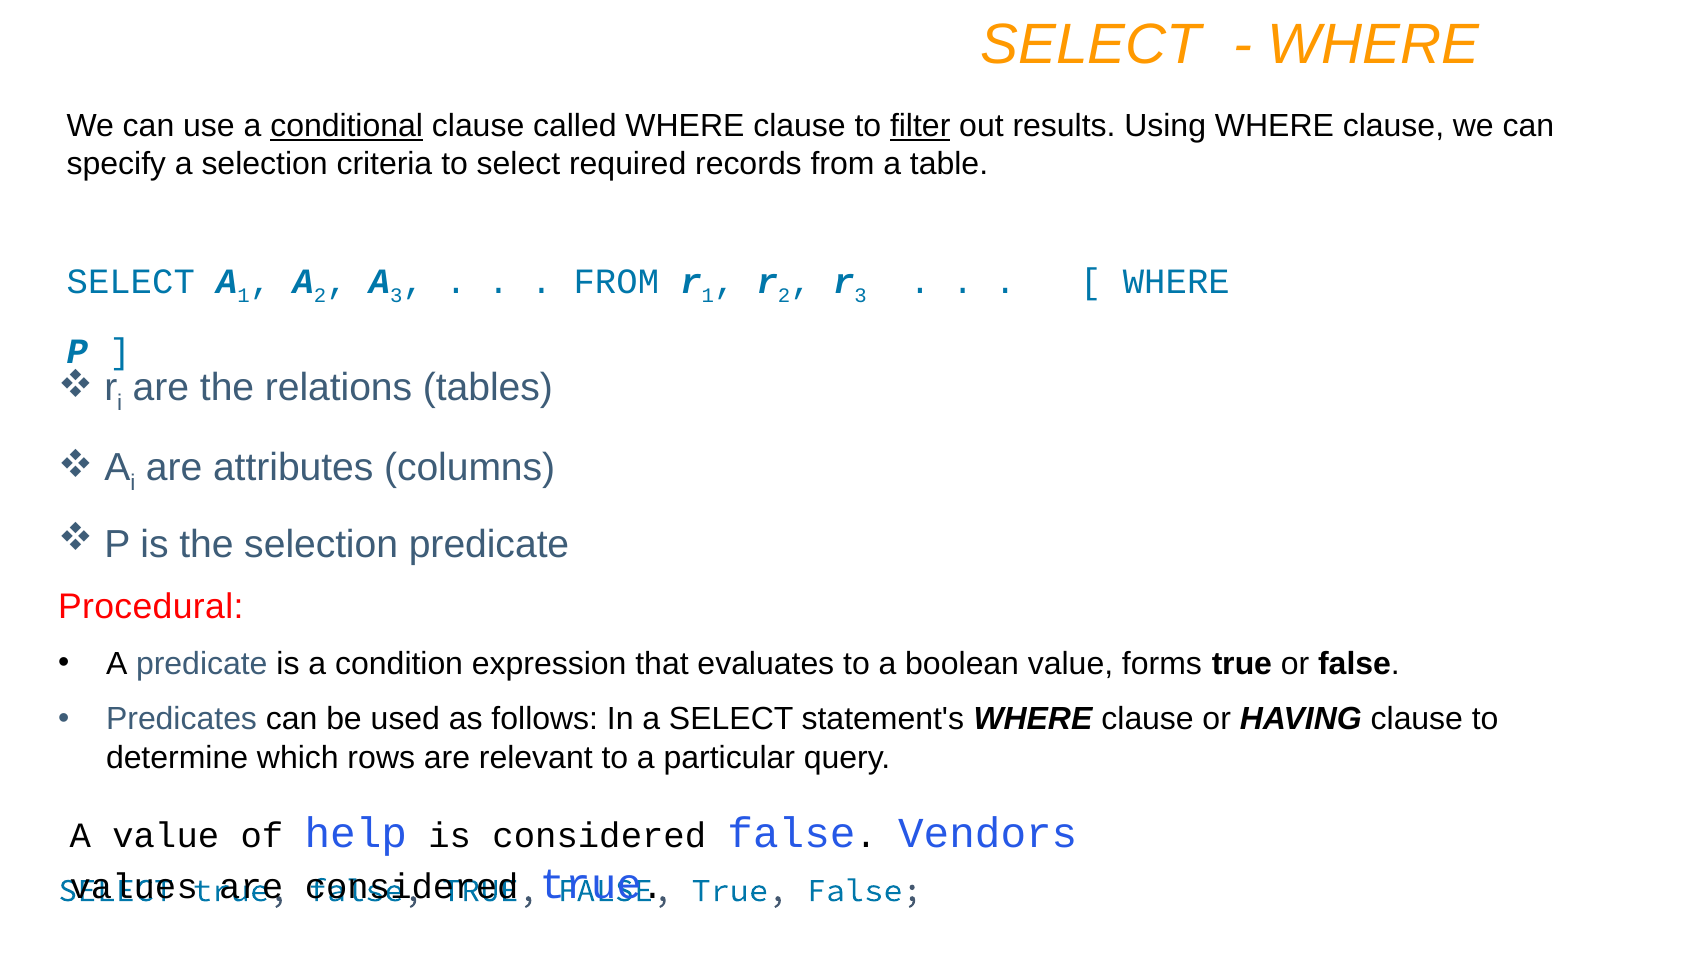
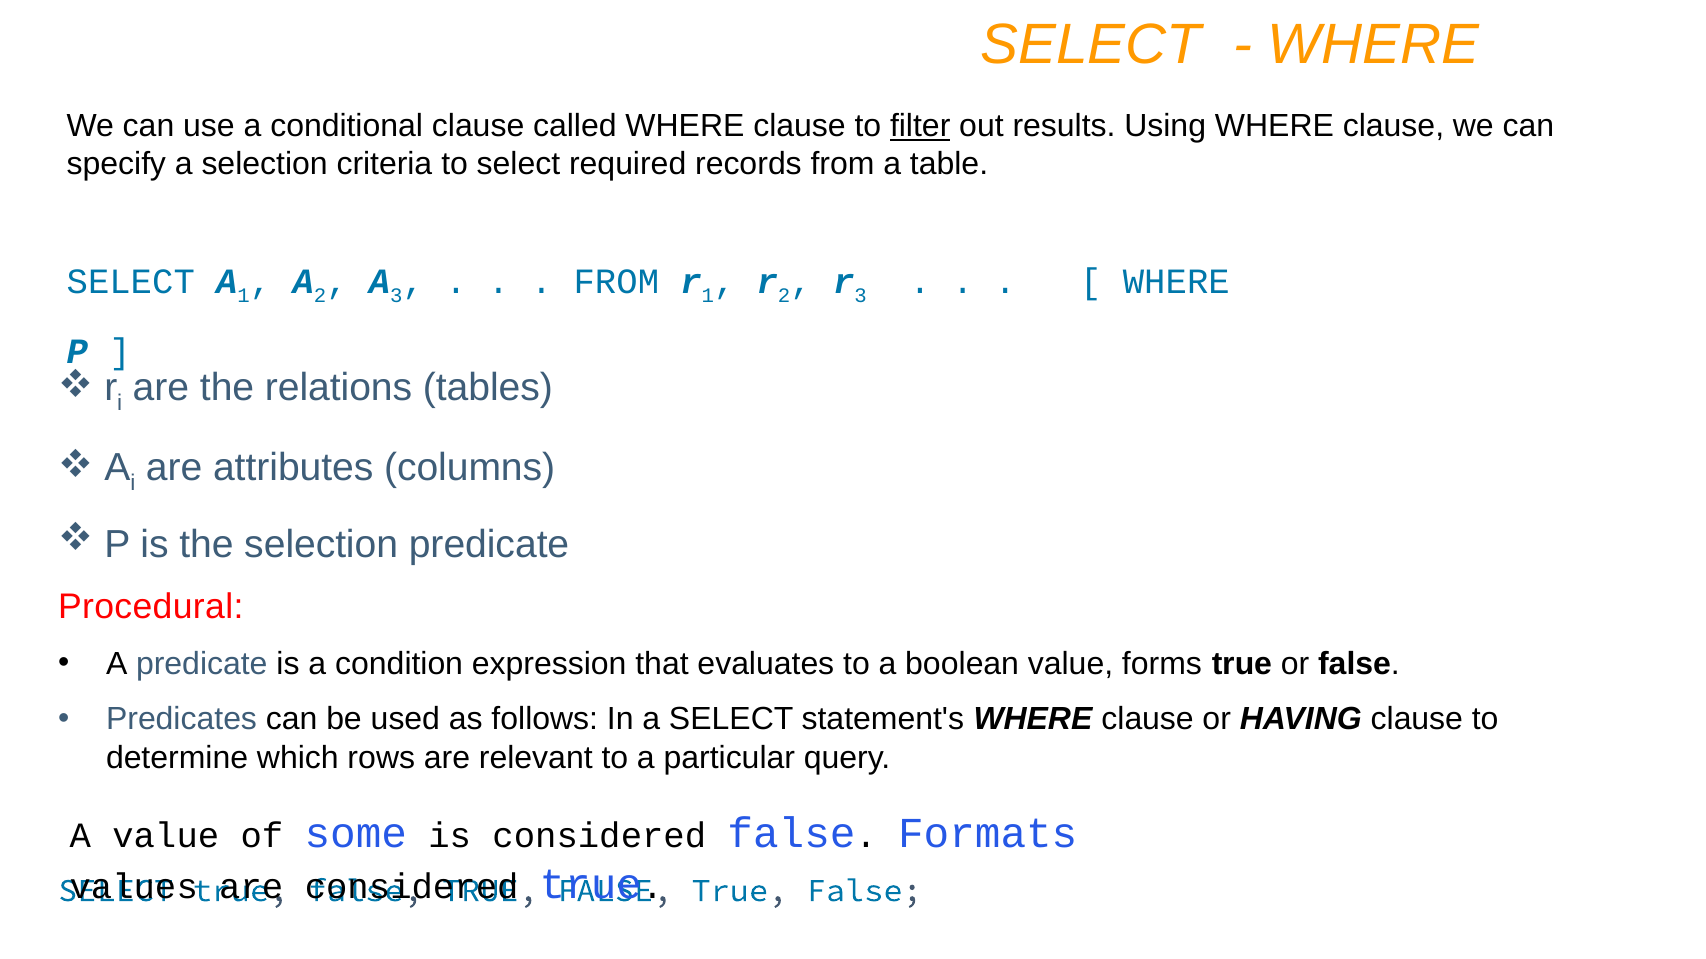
conditional underline: present -> none
help: help -> some
Vendors: Vendors -> Formats
